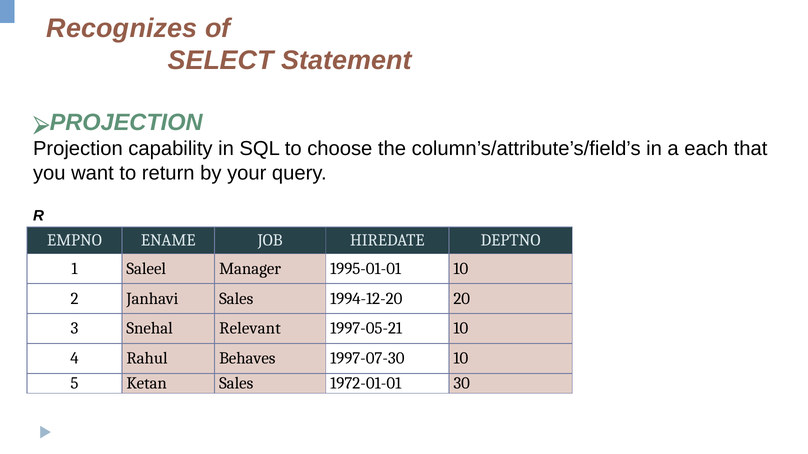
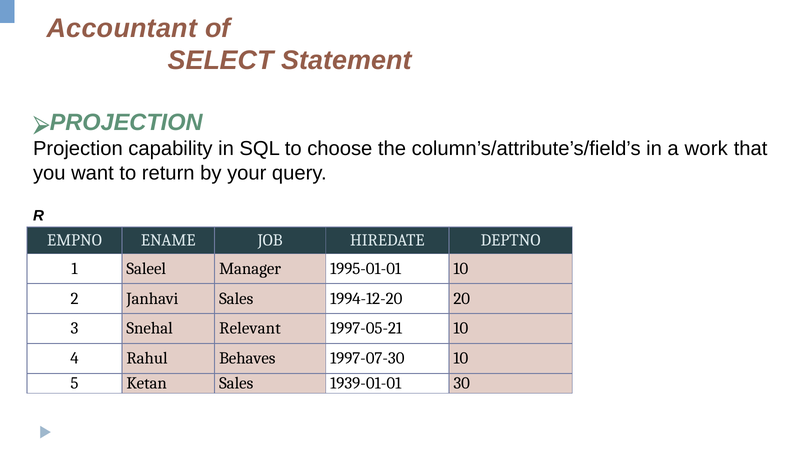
Recognizes: Recognizes -> Accountant
each: each -> work
1972-01-01: 1972-01-01 -> 1939-01-01
